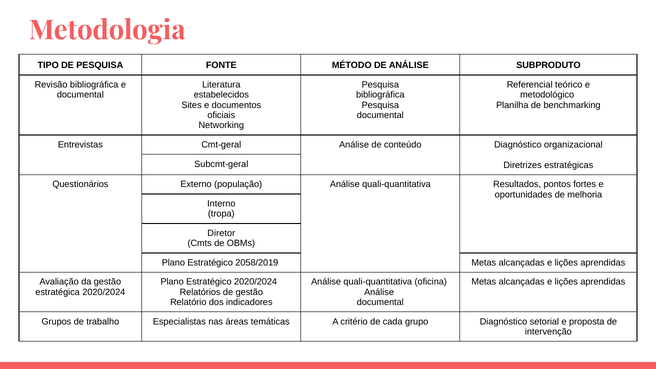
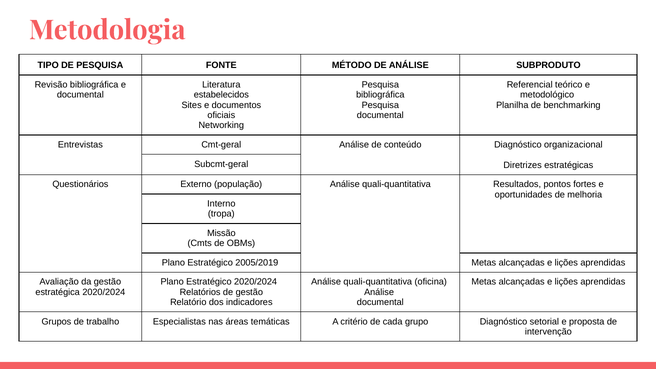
Diretor: Diretor -> Missão
2058/2019: 2058/2019 -> 2005/2019
